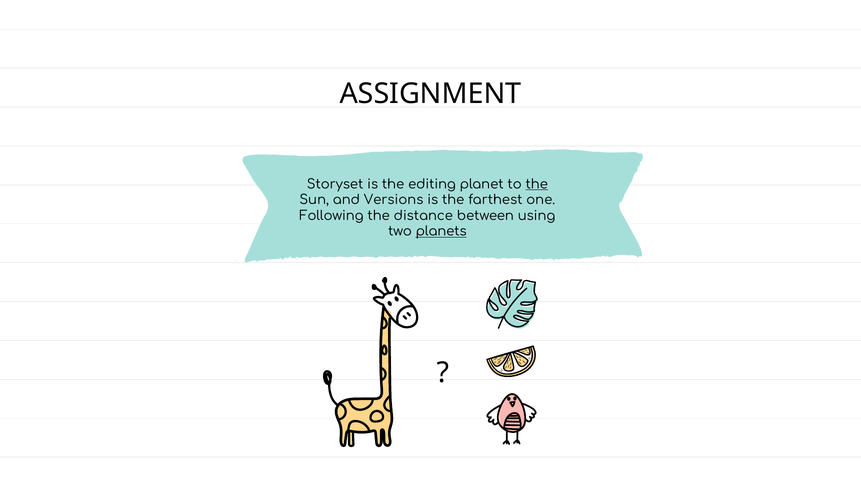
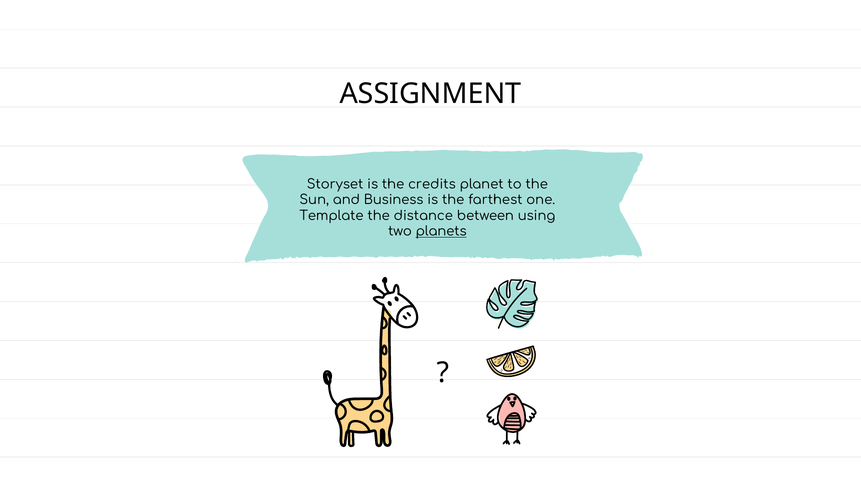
editing: editing -> credits
the at (537, 184) underline: present -> none
Versions: Versions -> Business
Following: Following -> Template
